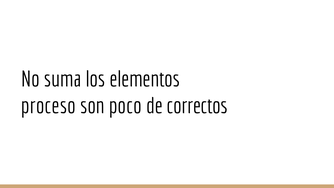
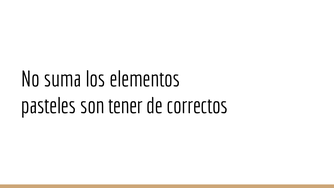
proceso: proceso -> pasteles
poco: poco -> tener
